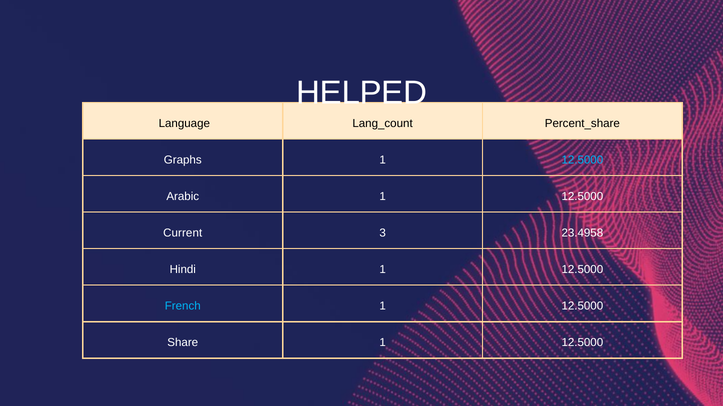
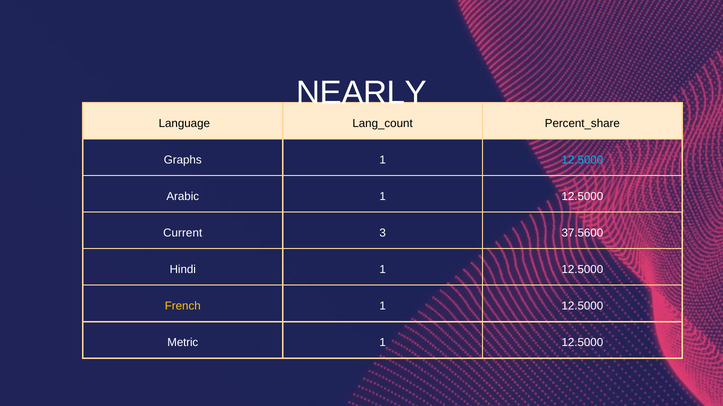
HELPED: HELPED -> NEARLY
23.4958: 23.4958 -> 37.5600
French colour: light blue -> yellow
Share: Share -> Metric
